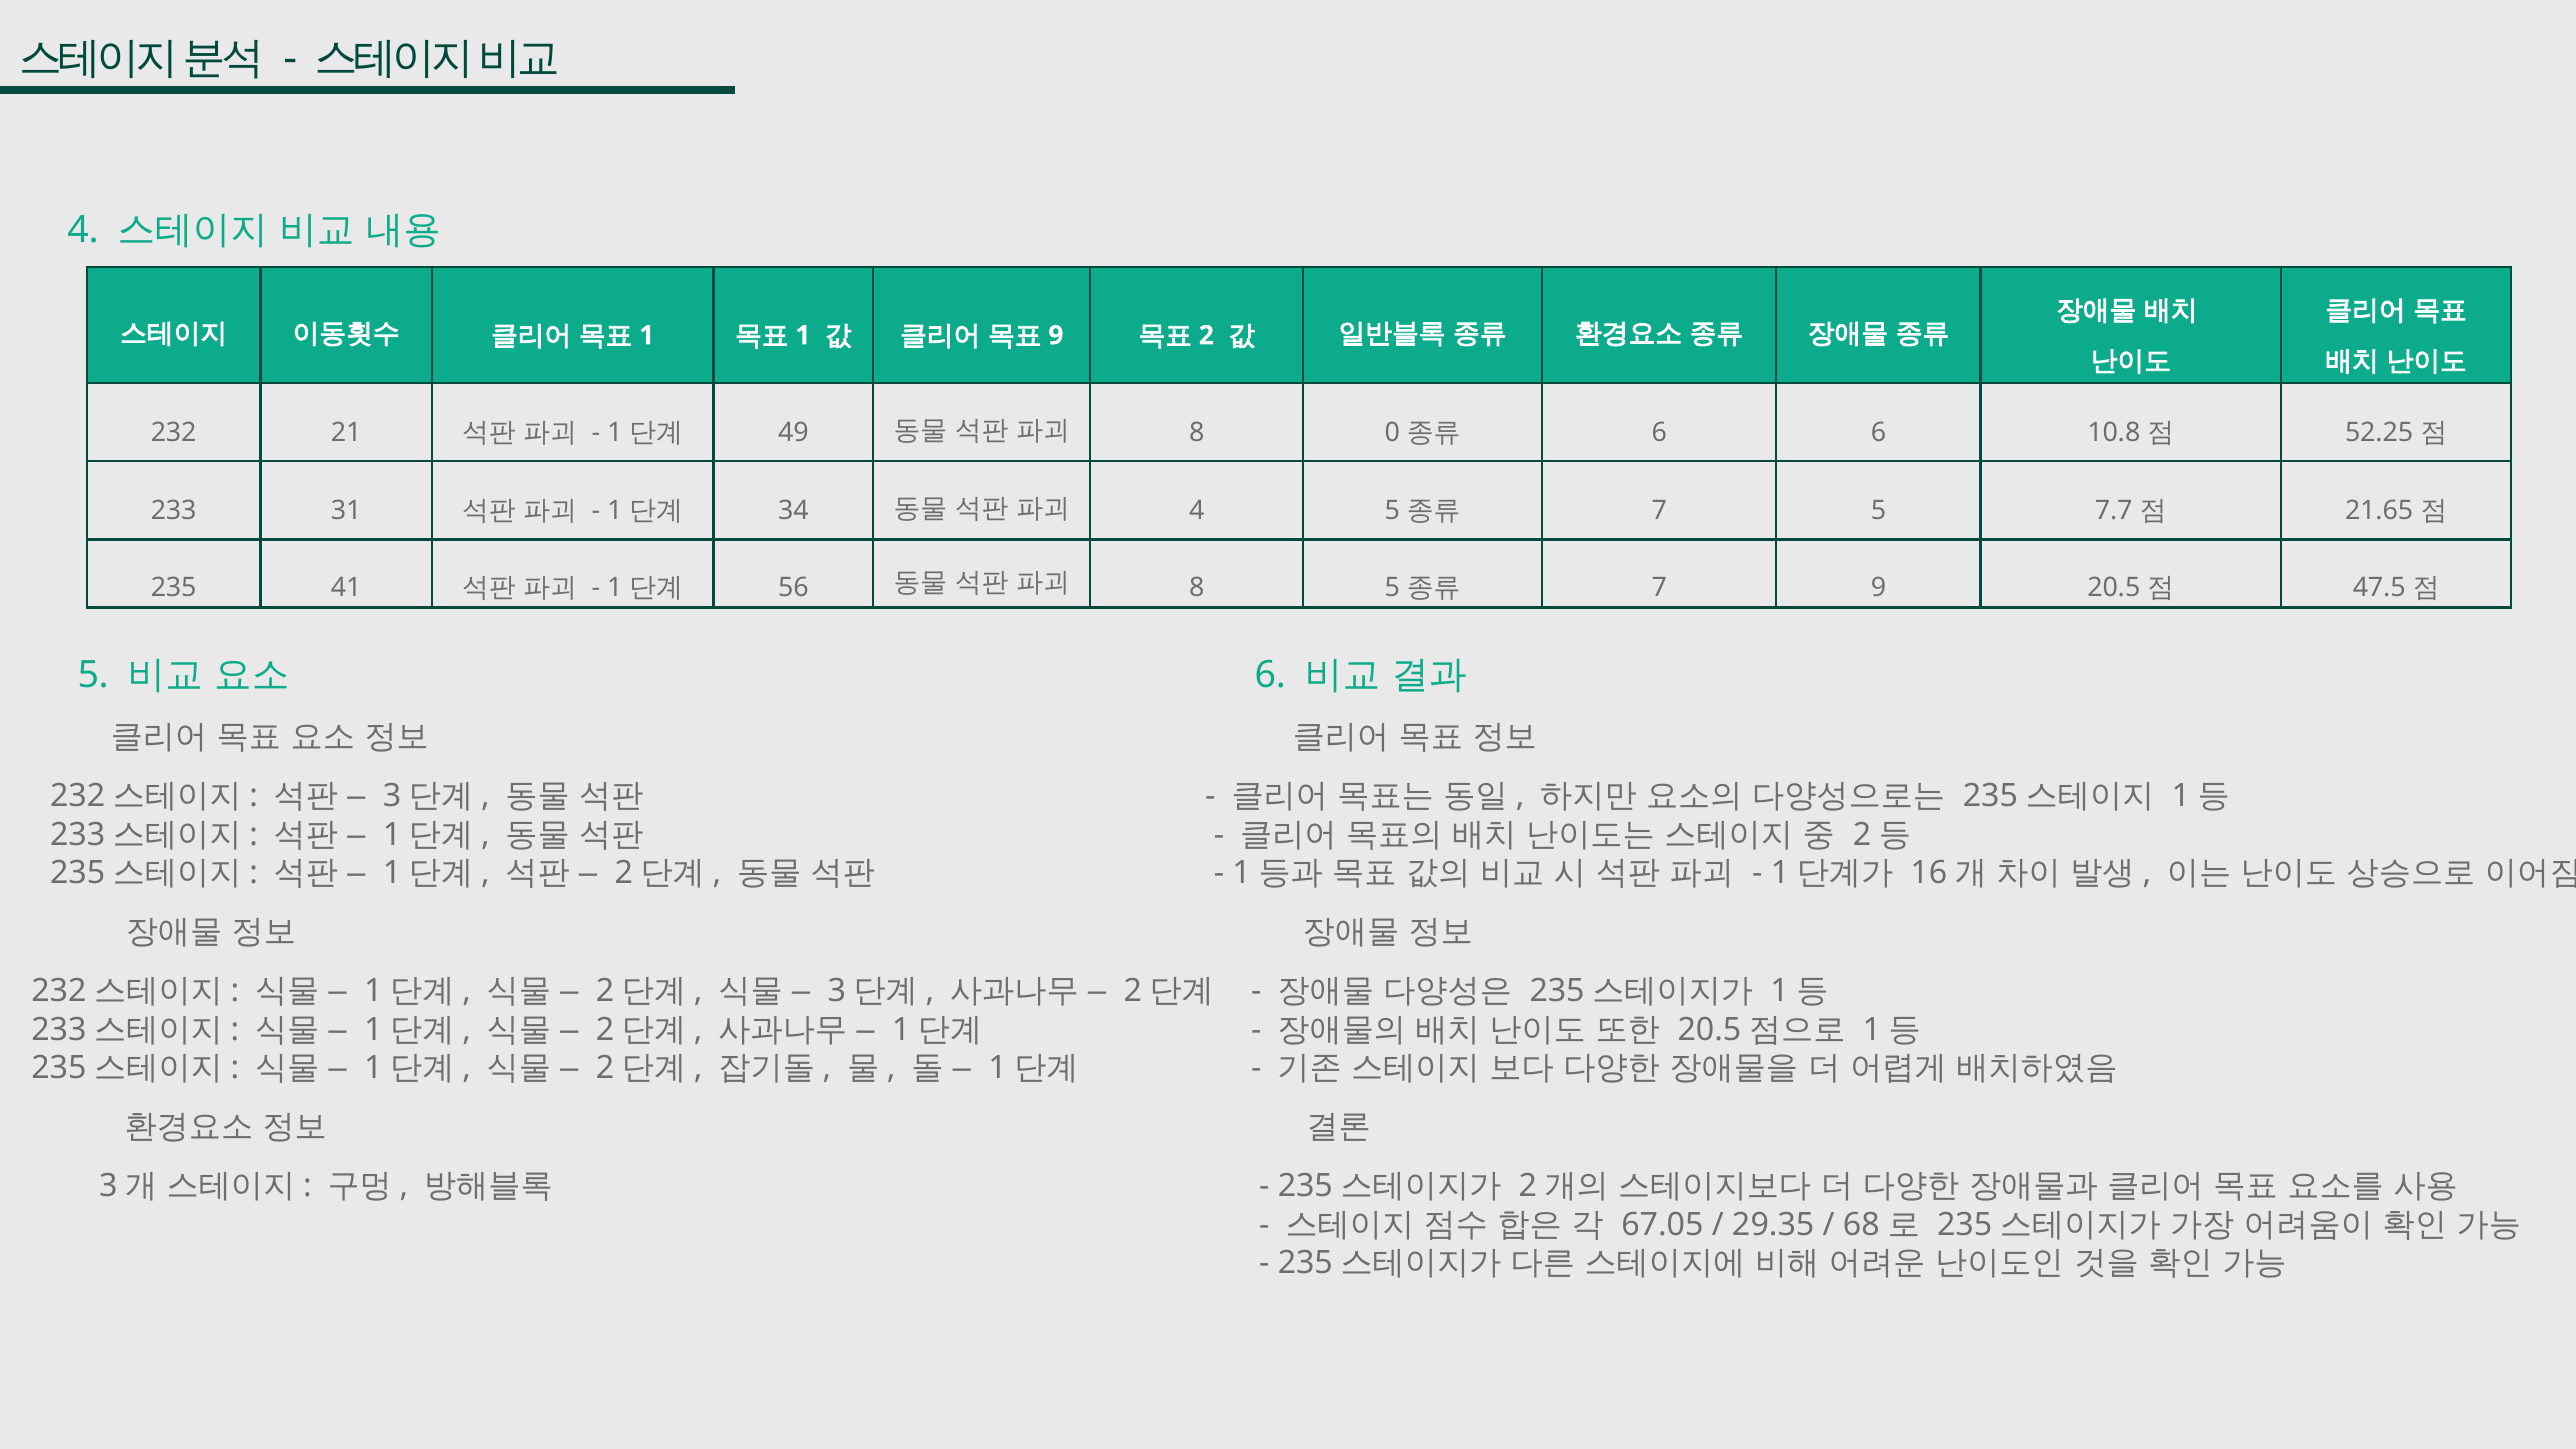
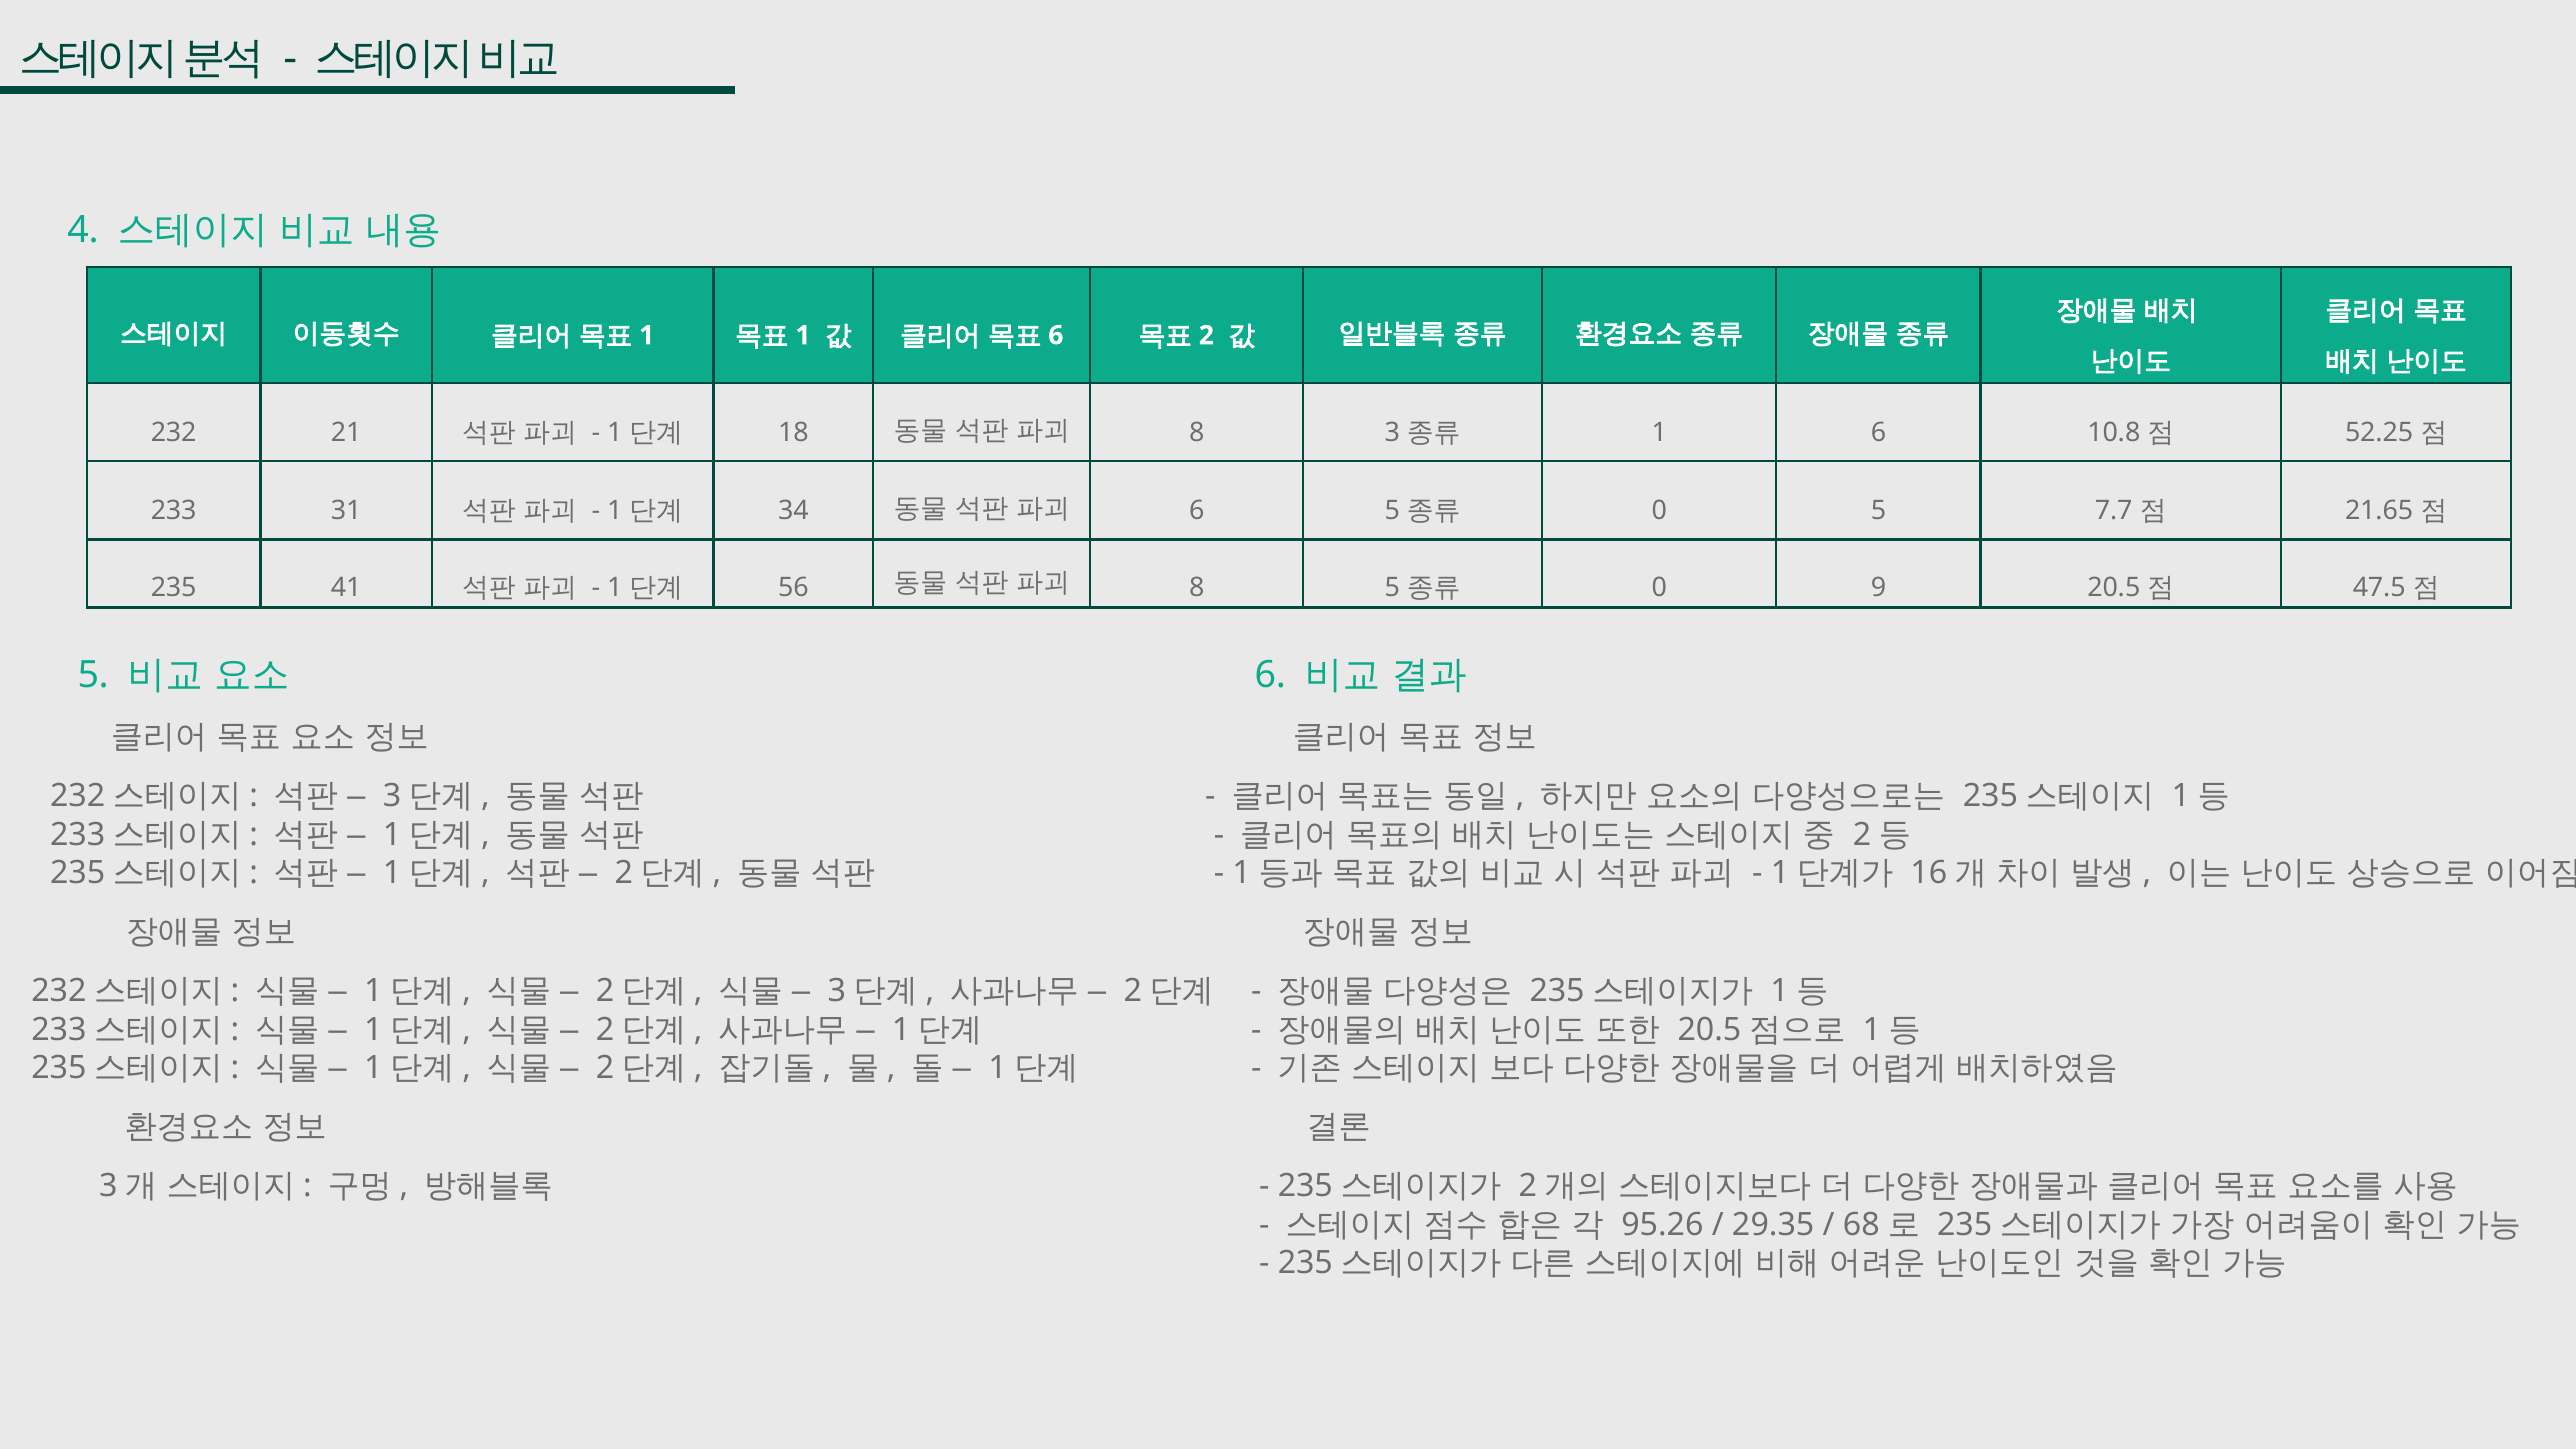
9 at (1056, 335): 9 -> 6
49: 49 -> 18
0: 0 -> 3
6 at (1659, 433): 6 -> 1
4 at (1197, 511): 4 -> 6
7 at (1659, 511): 7 -> 0
7 at (1659, 587): 7 -> 0
67.05: 67.05 -> 95.26
